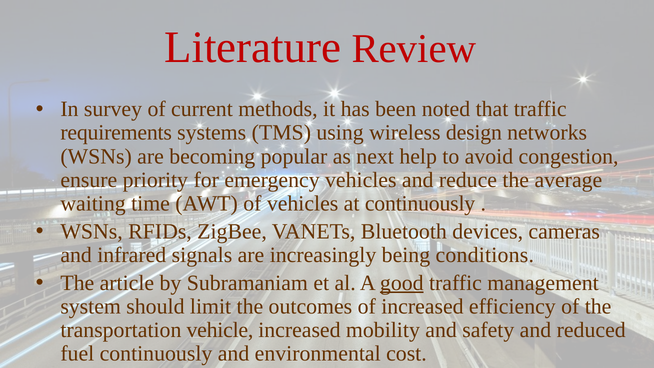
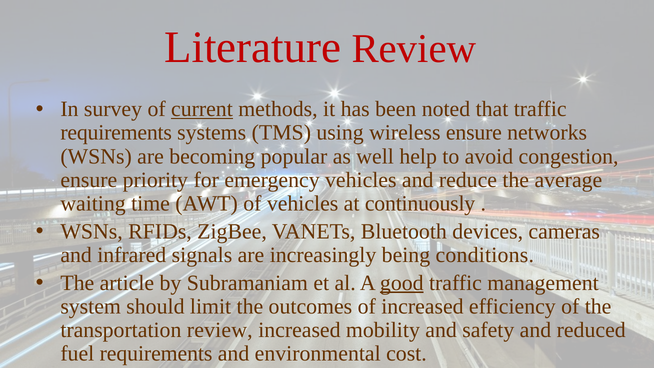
current underline: none -> present
wireless design: design -> ensure
next: next -> well
transportation vehicle: vehicle -> review
fuel continuously: continuously -> requirements
